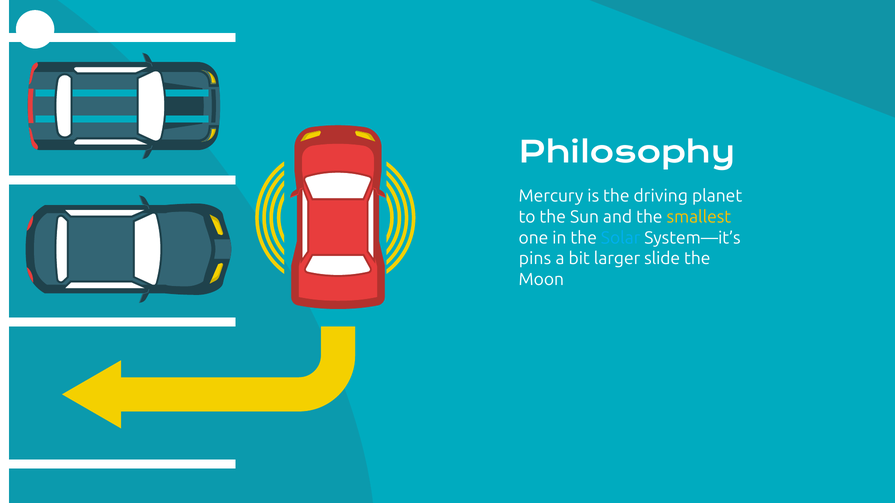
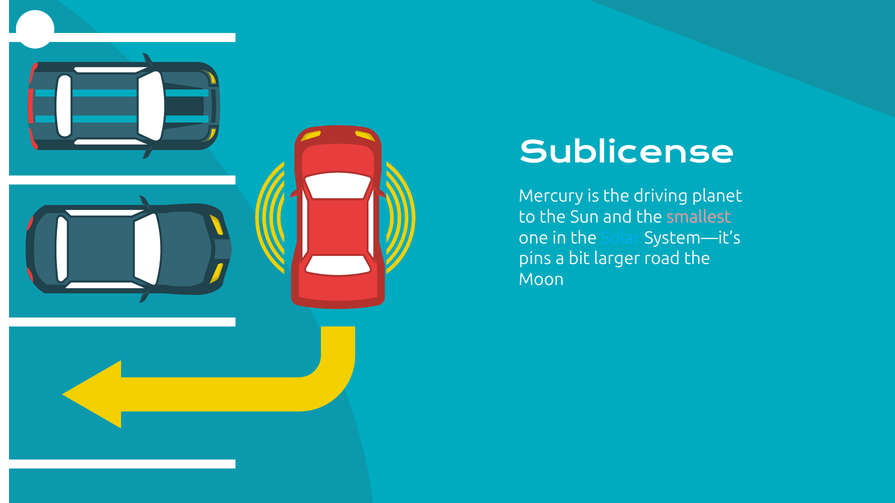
Philosophy: Philosophy -> Sublicense
smallest colour: yellow -> pink
slide: slide -> road
